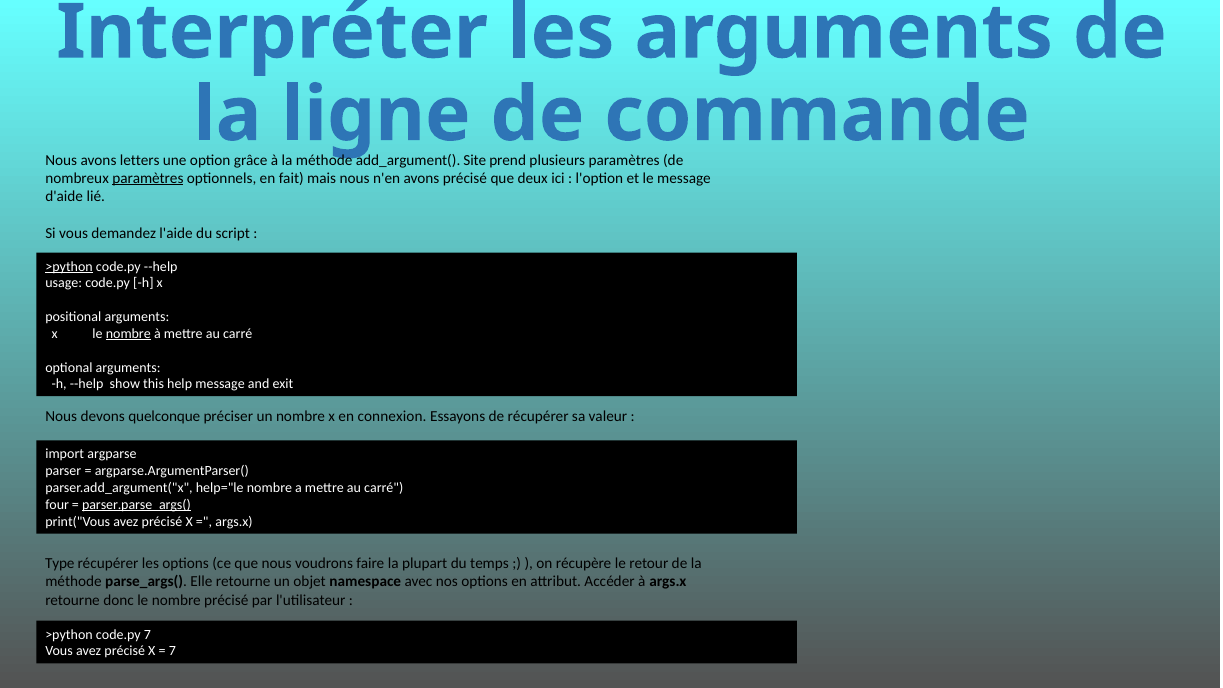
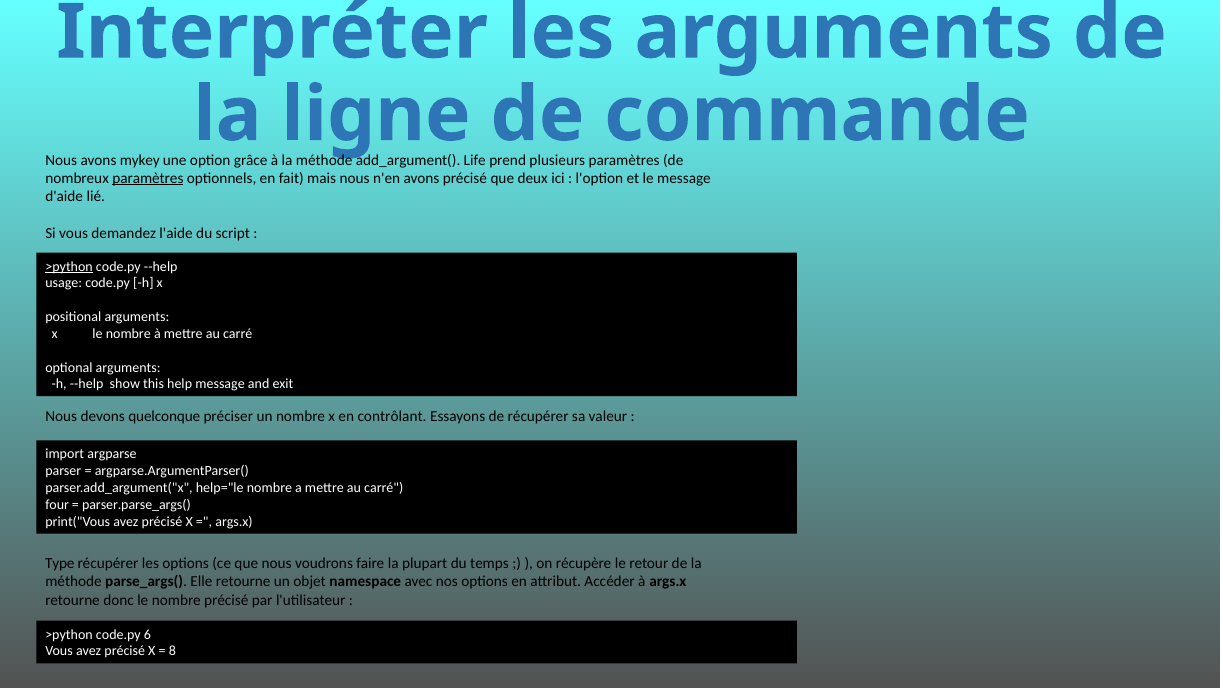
letters: letters -> mykey
Site: Site -> Life
nombre at (128, 334) underline: present -> none
connexion: connexion -> contrôlant
parser.parse_args( underline: present -> none
code.py 7: 7 -> 6
7 at (172, 651): 7 -> 8
